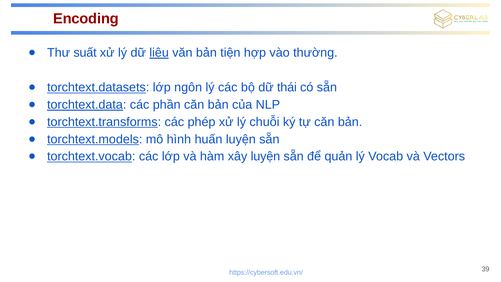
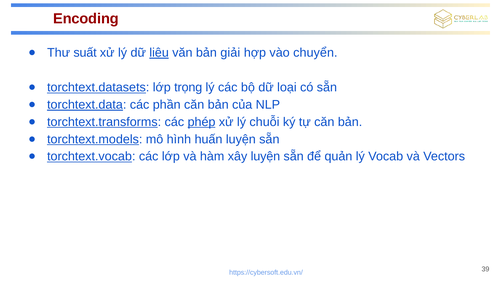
tiện: tiện -> giải
thường: thường -> chuyển
ngôn: ngôn -> trọng
thái: thái -> loại
phép underline: none -> present
